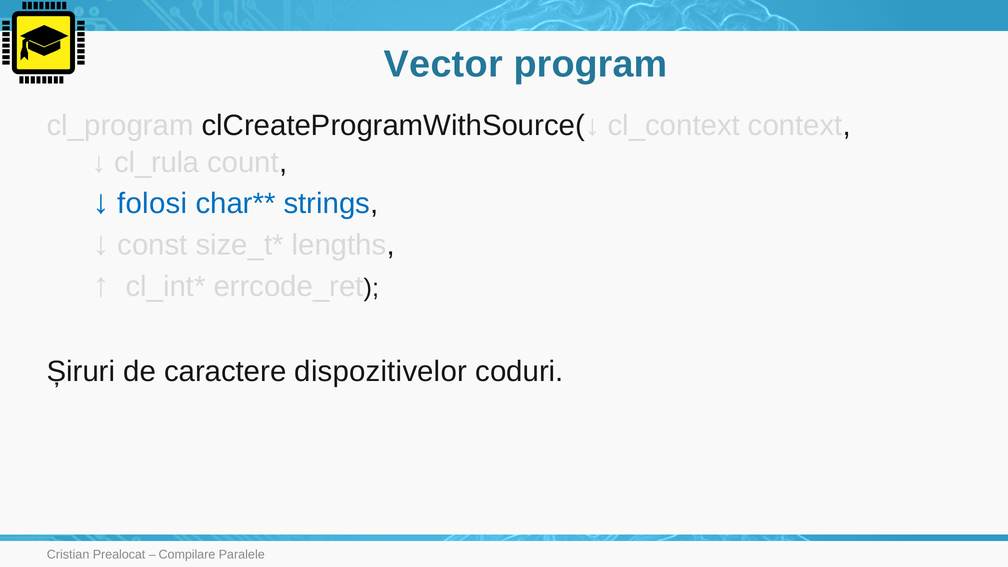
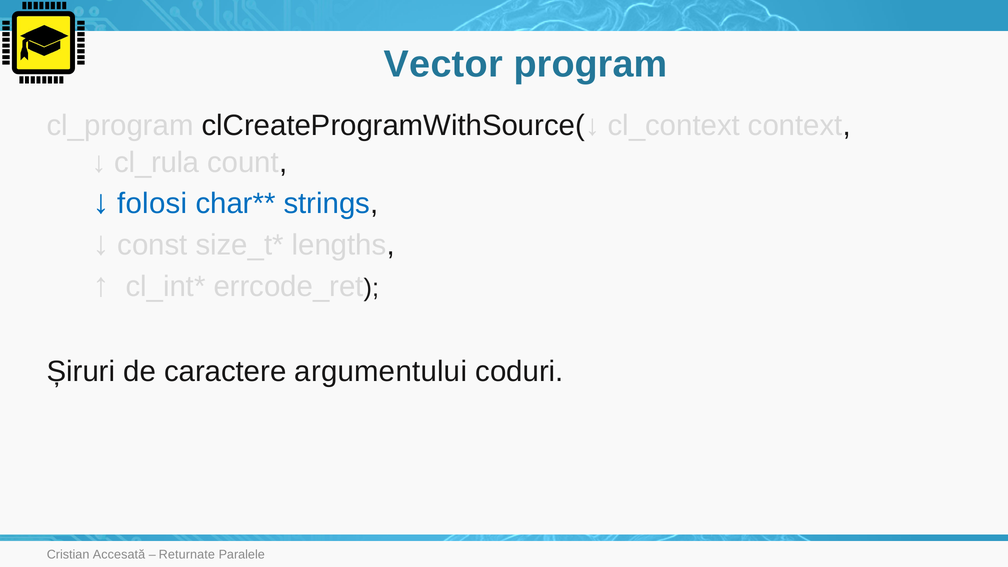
dispozitivelor: dispozitivelor -> argumentului
Prealocat: Prealocat -> Accesată
Compilare: Compilare -> Returnate
